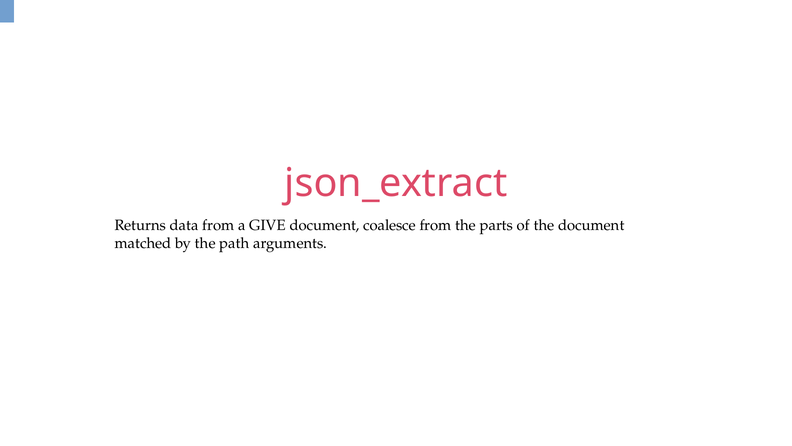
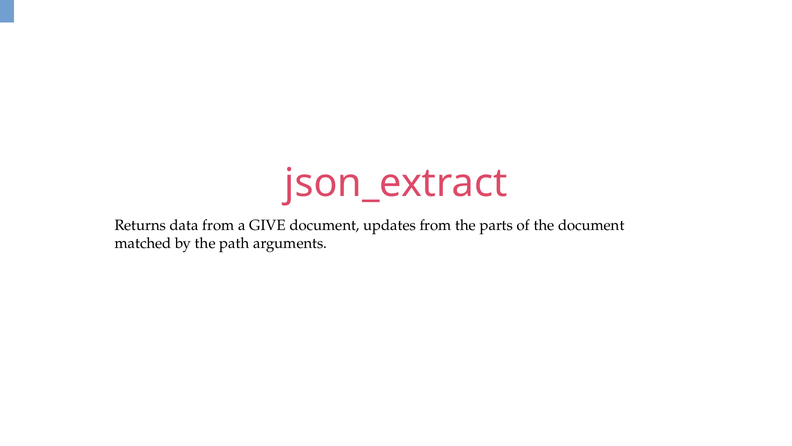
coalesce: coalesce -> updates
